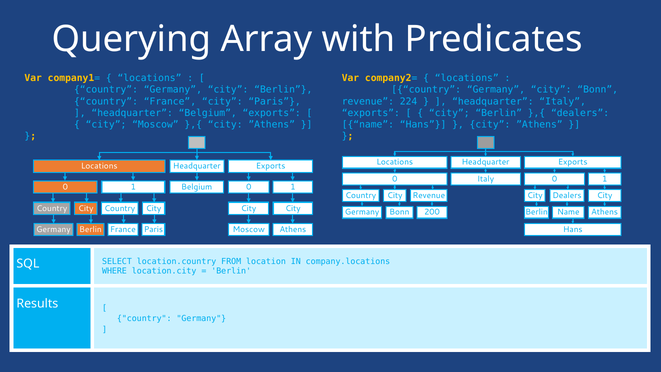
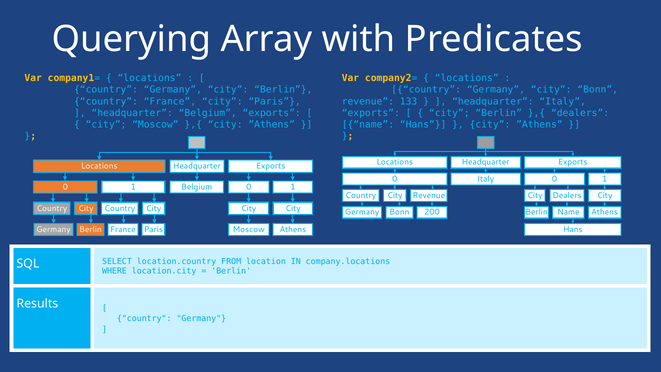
224: 224 -> 133
